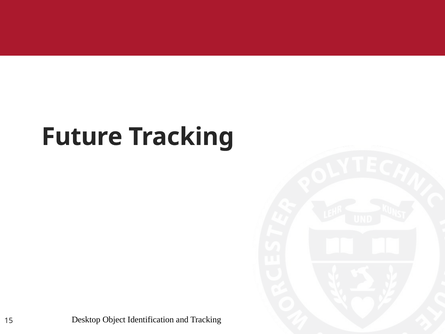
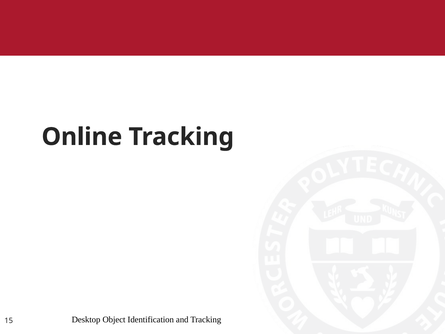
Future: Future -> Online
